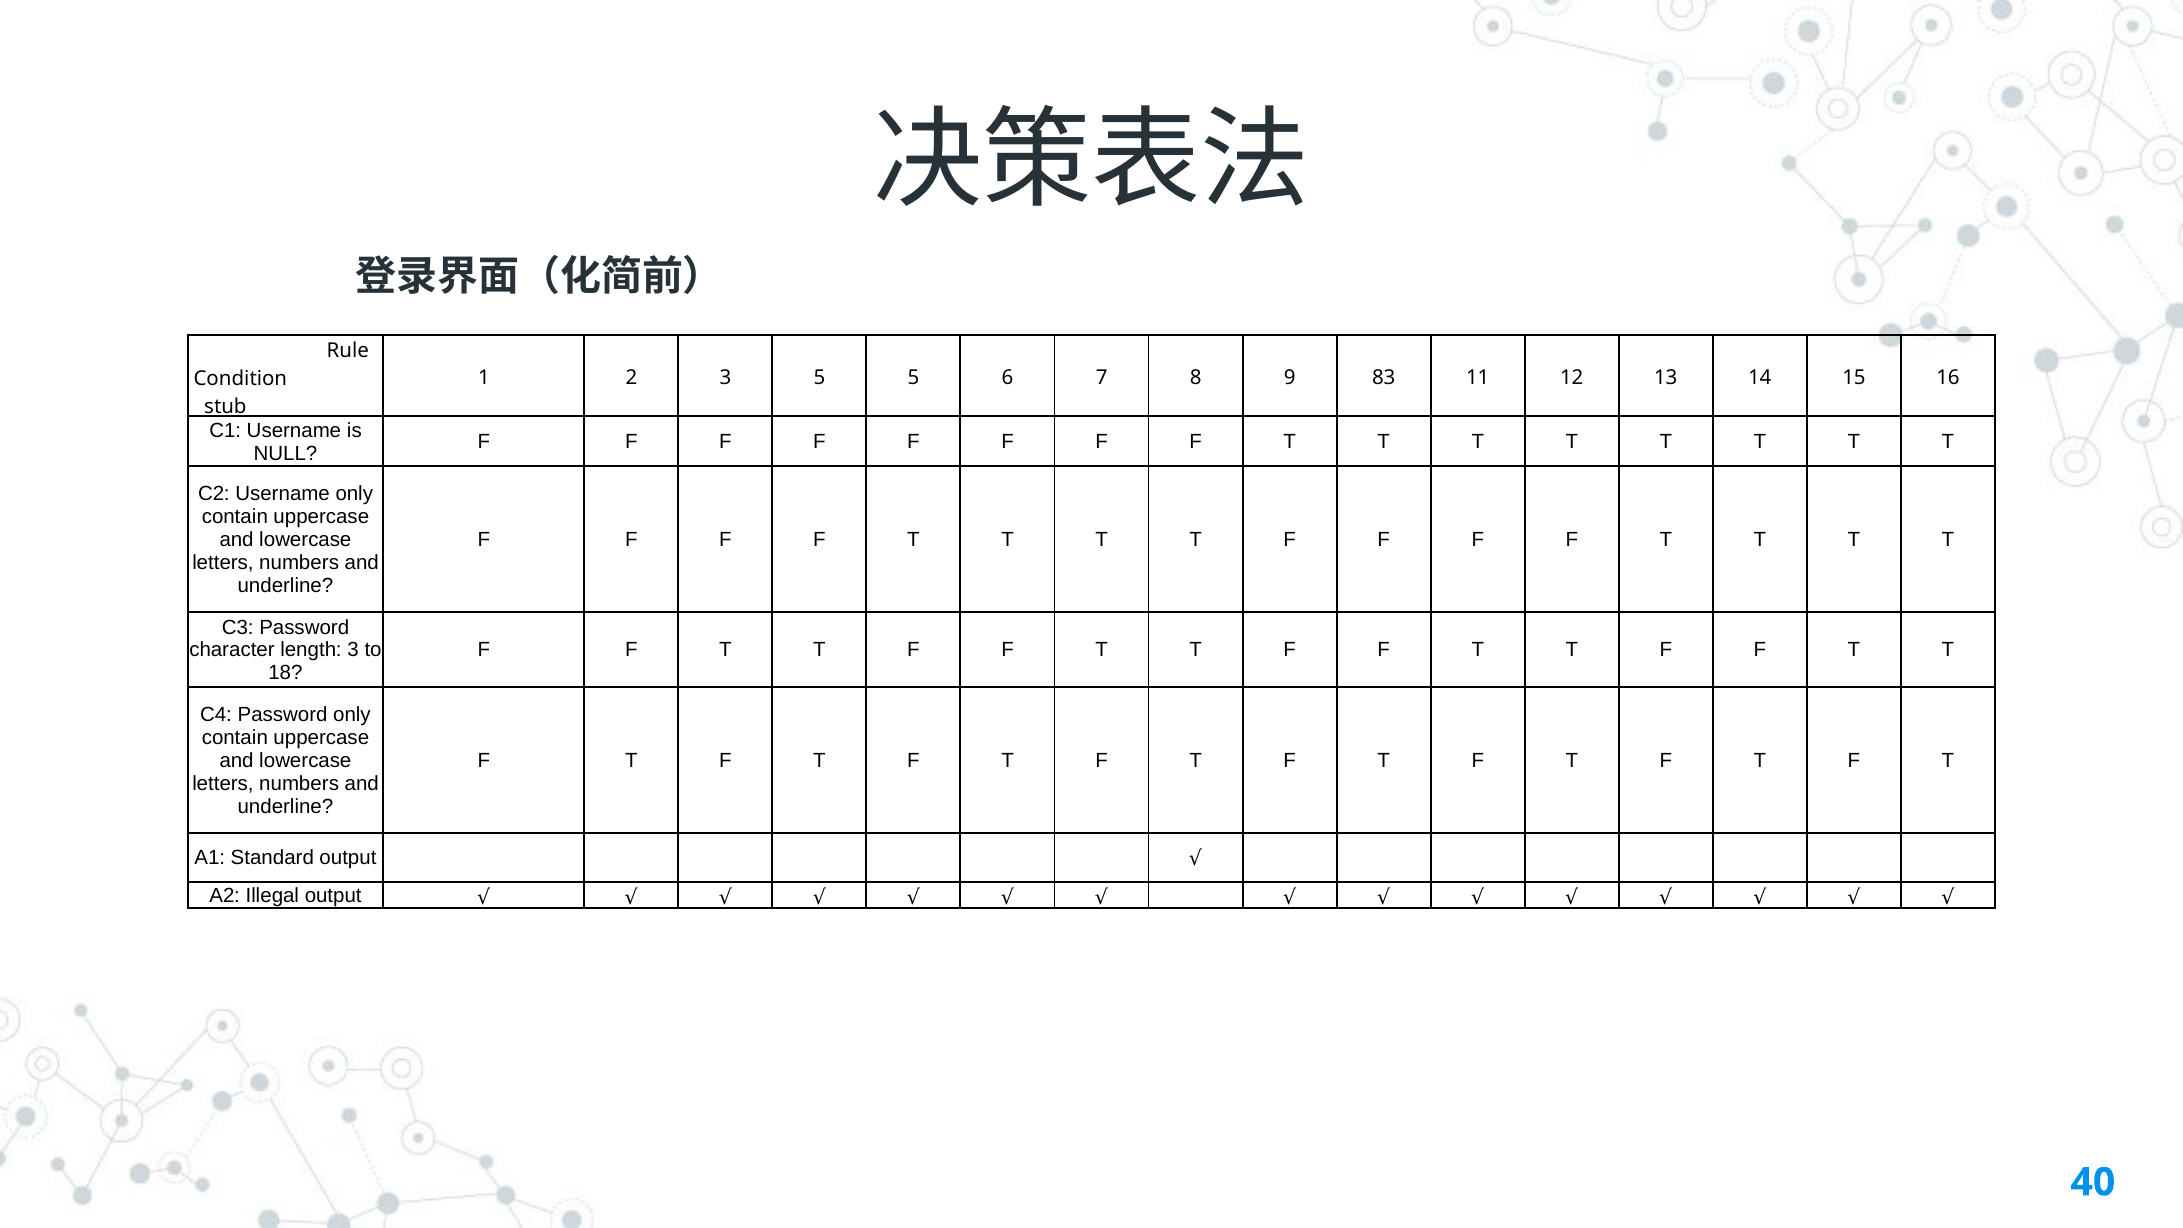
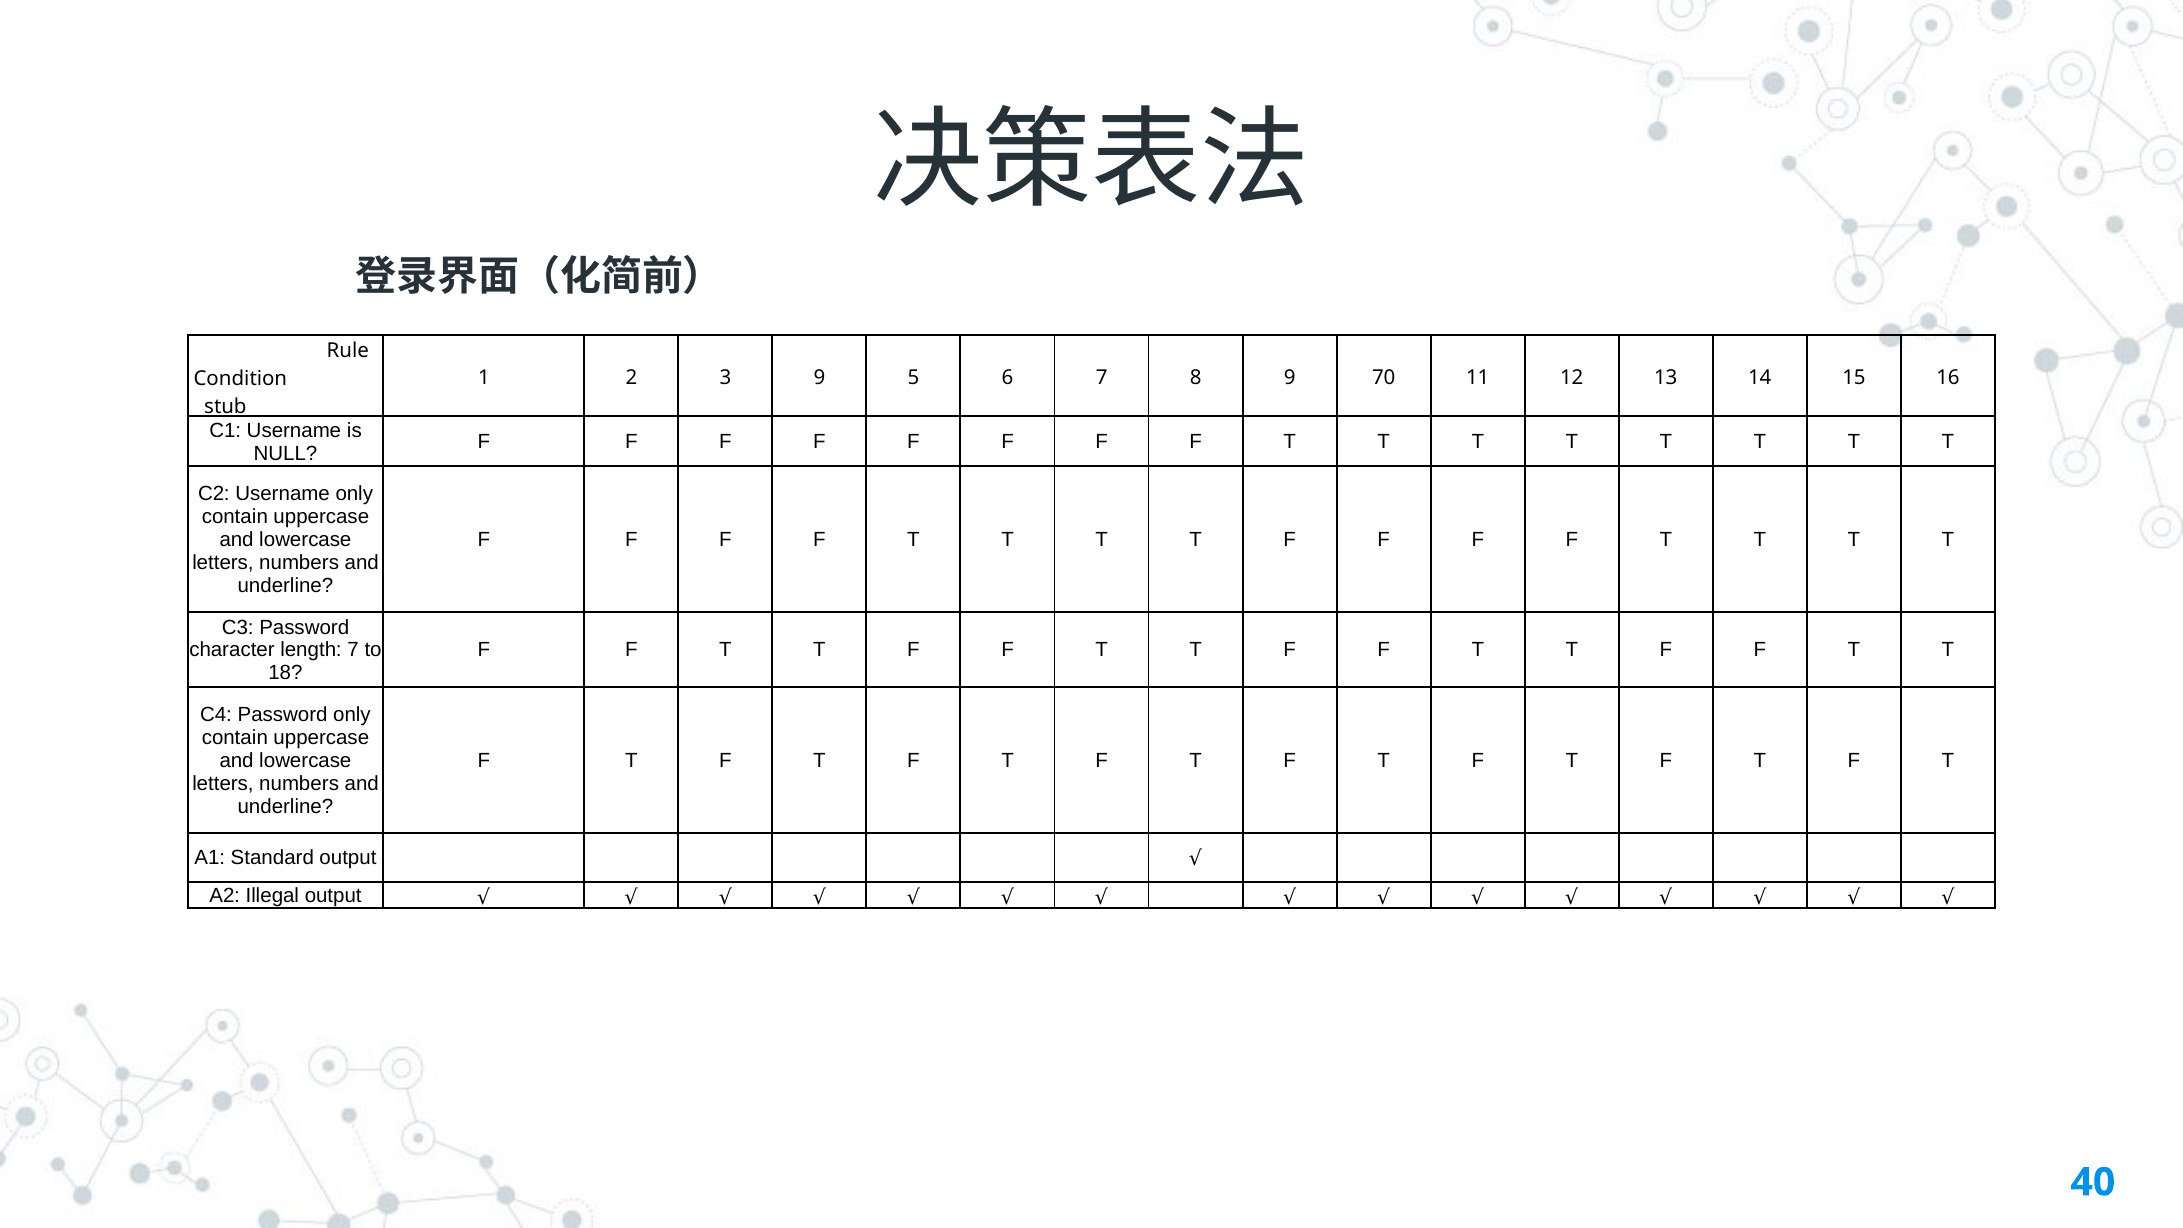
3 5: 5 -> 9
83: 83 -> 70
length 3: 3 -> 7
